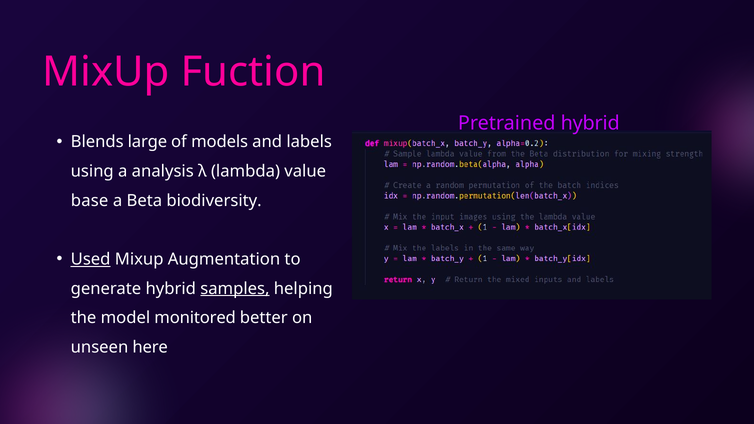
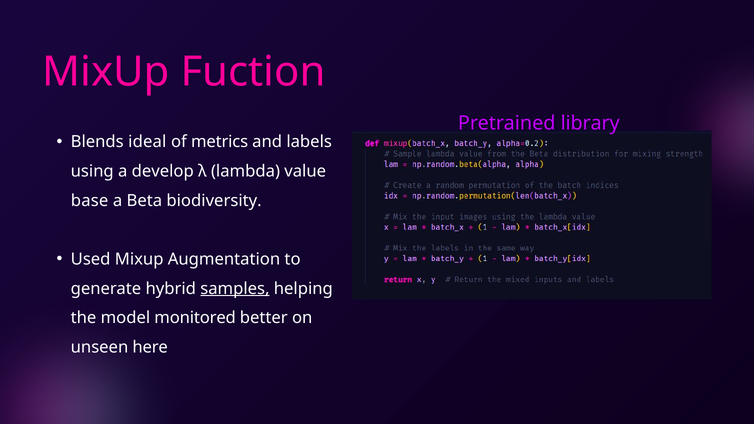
Pretrained hybrid: hybrid -> library
large: large -> ideal
models: models -> metrics
analysis: analysis -> develop
Used underline: present -> none
